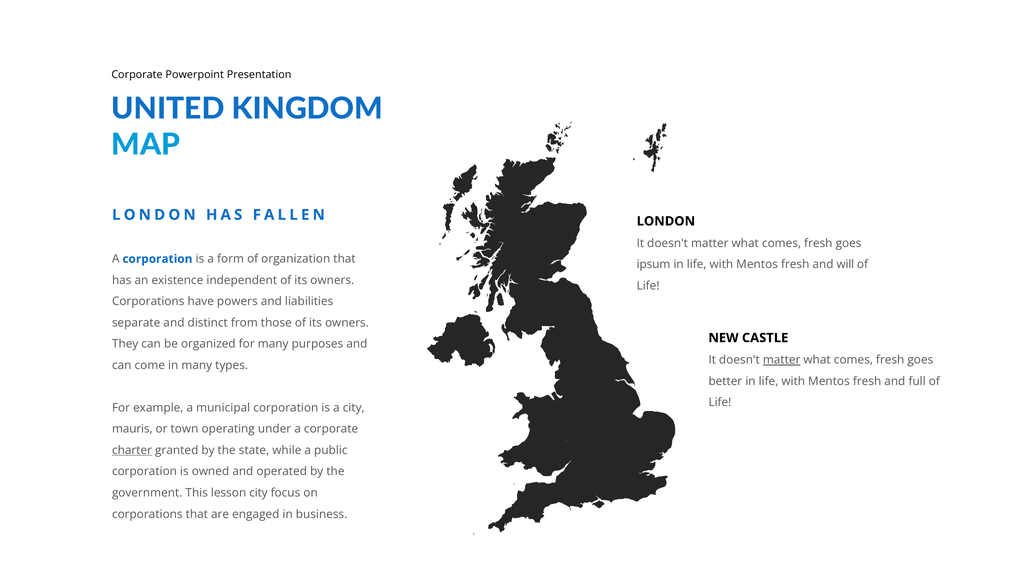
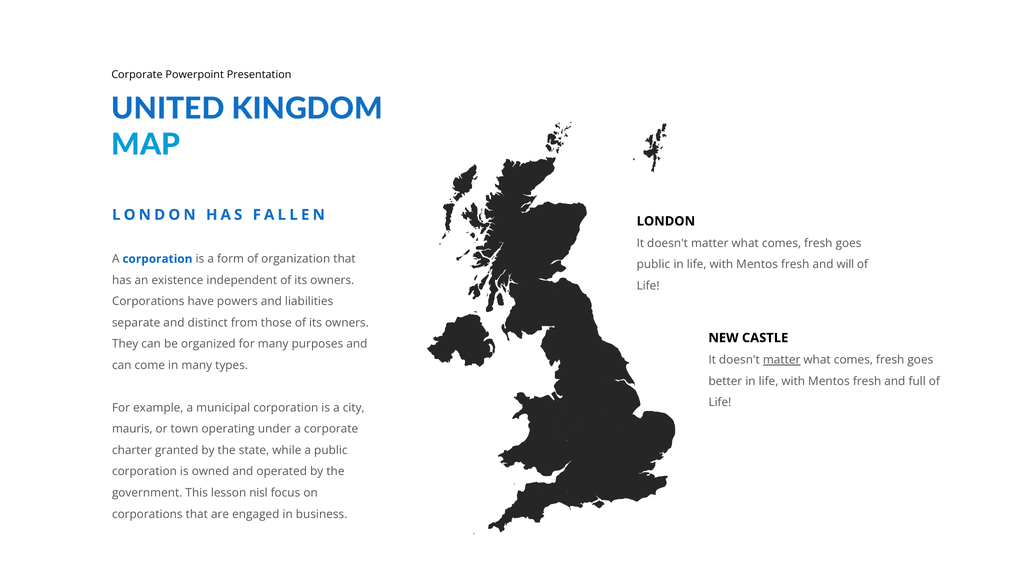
ipsum at (653, 265): ipsum -> public
charter underline: present -> none
lesson city: city -> nisl
